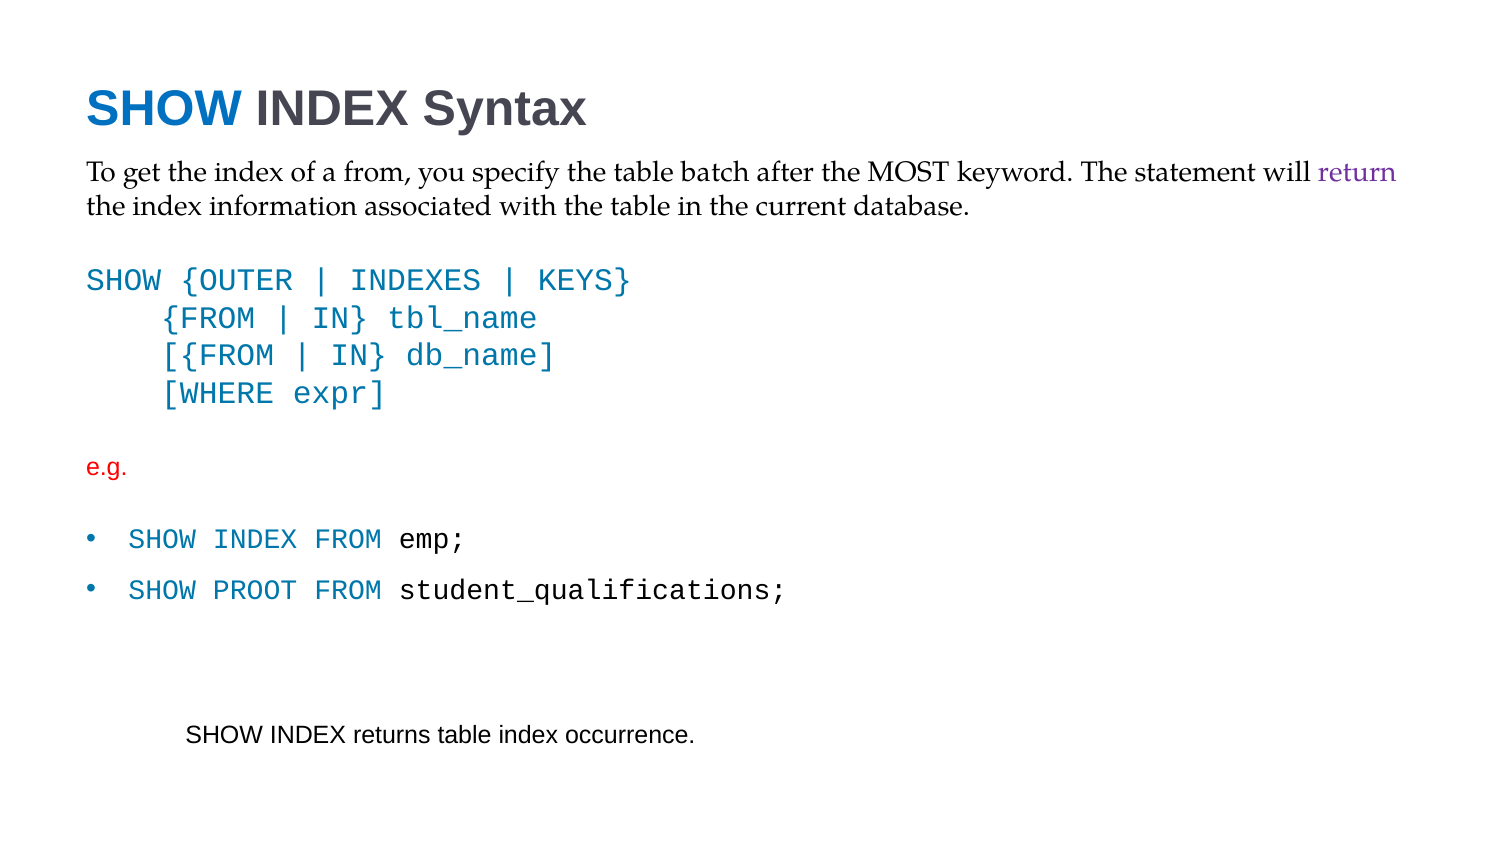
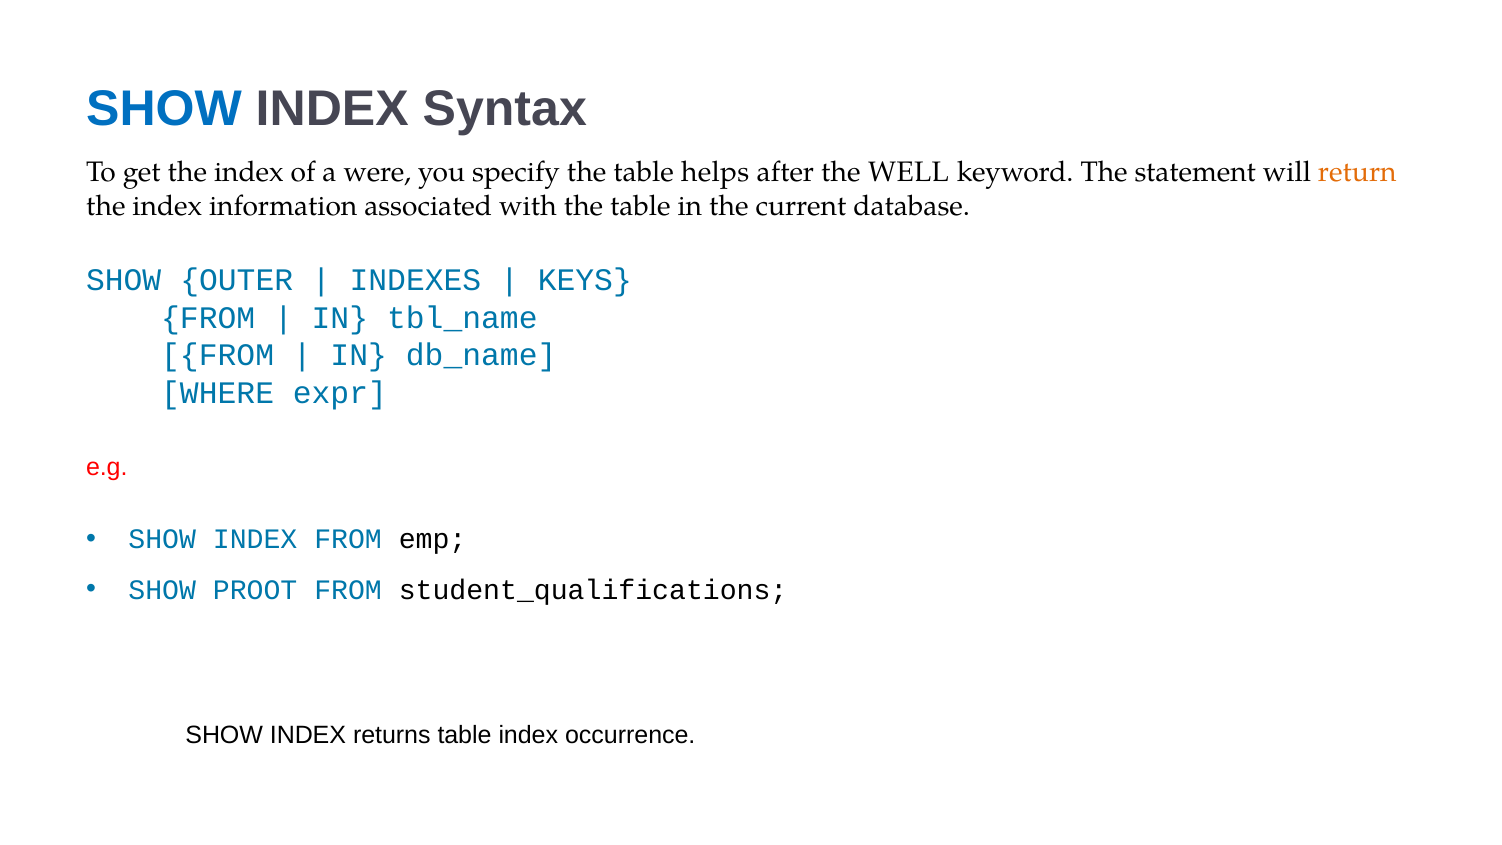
a from: from -> were
batch: batch -> helps
MOST: MOST -> WELL
return colour: purple -> orange
